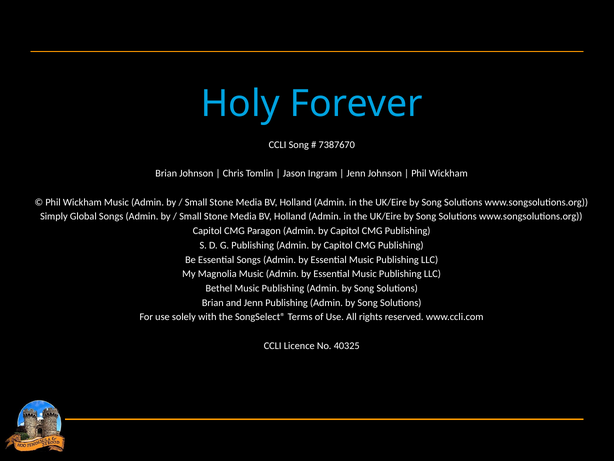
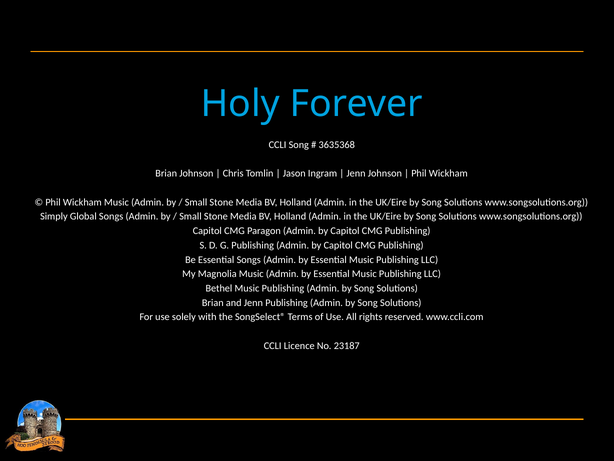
7387670: 7387670 -> 3635368
40325: 40325 -> 23187
